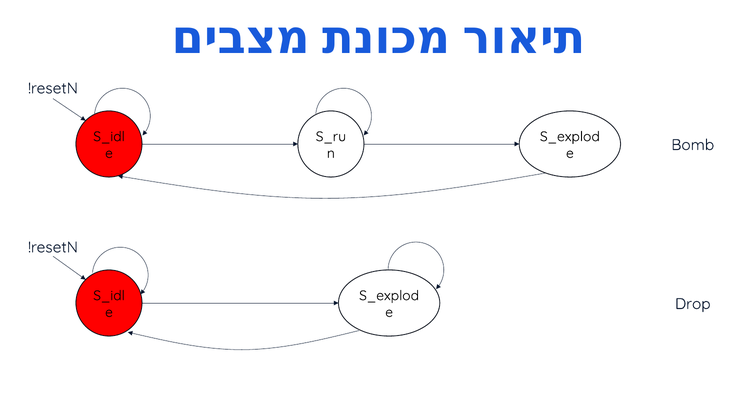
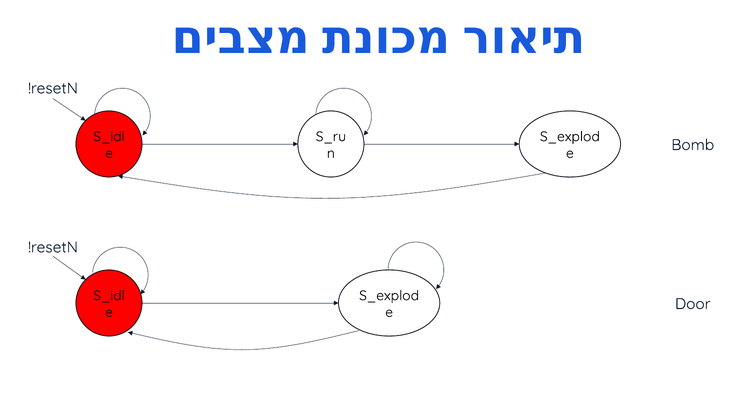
Drop: Drop -> Door
